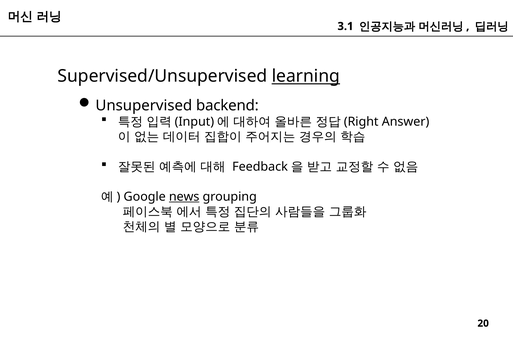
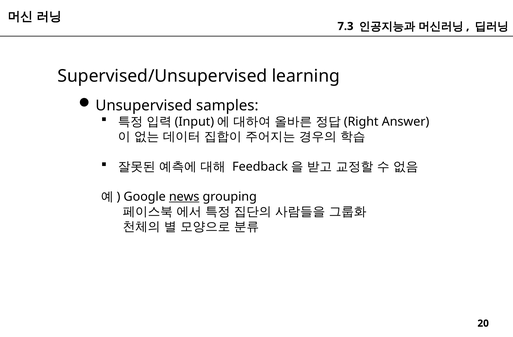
3.1: 3.1 -> 7.3
learning underline: present -> none
backend: backend -> samples
